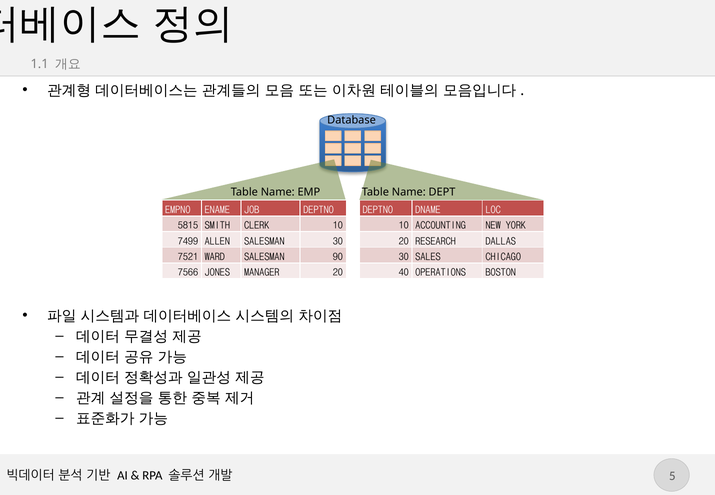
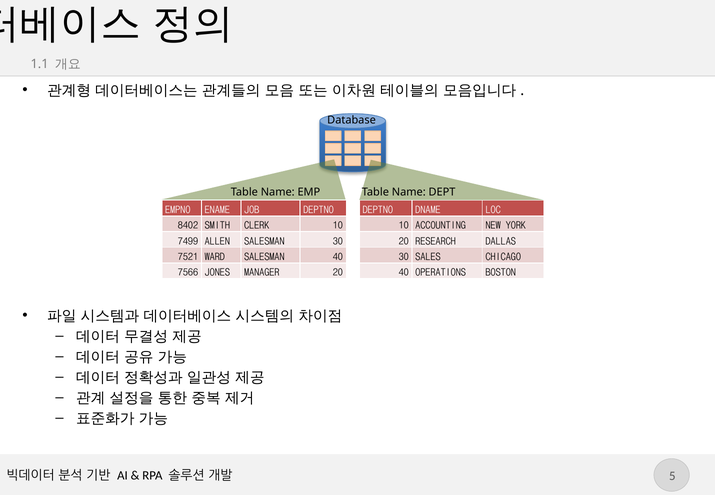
5815: 5815 -> 8402
SALESMAN 90: 90 -> 40
